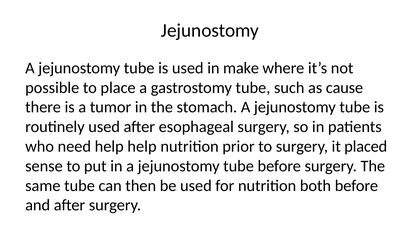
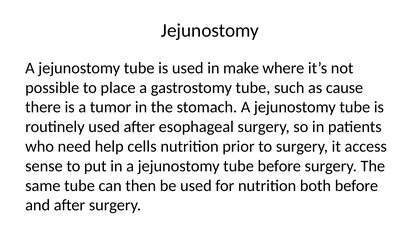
help help: help -> cells
placed: placed -> access
